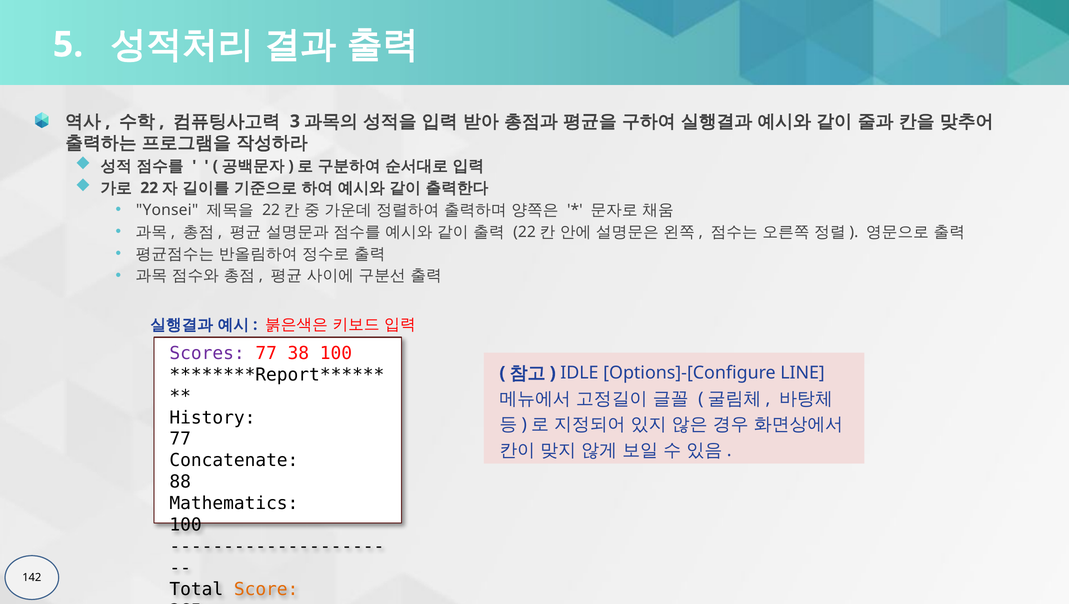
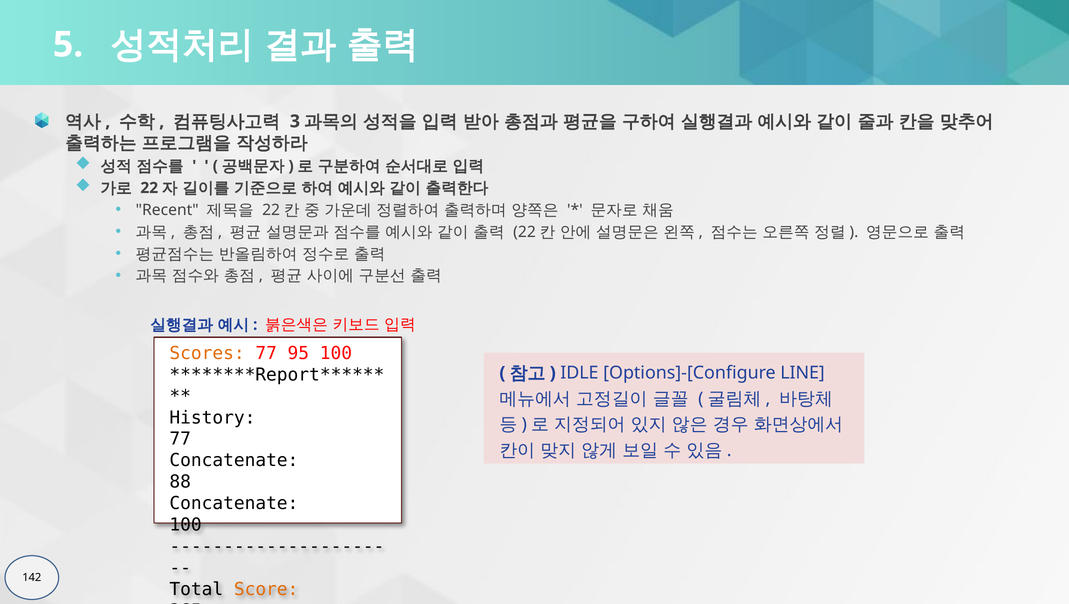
Yonsei: Yonsei -> Recent
Scores colour: purple -> orange
38: 38 -> 95
Mathematics at (234, 504): Mathematics -> Concatenate
